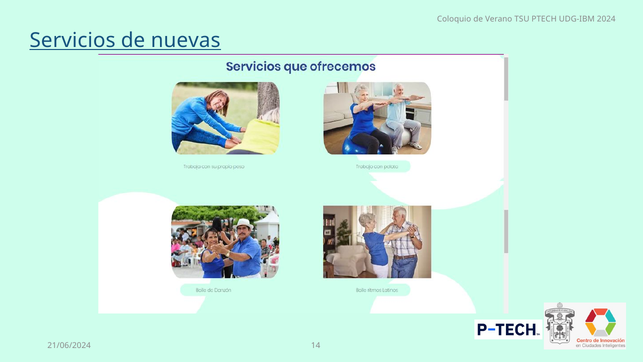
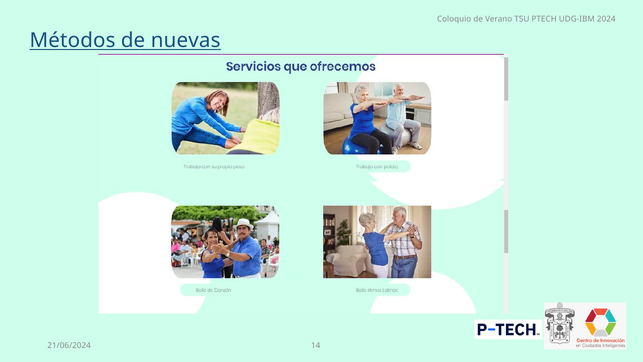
Servicios: Servicios -> Métodos
